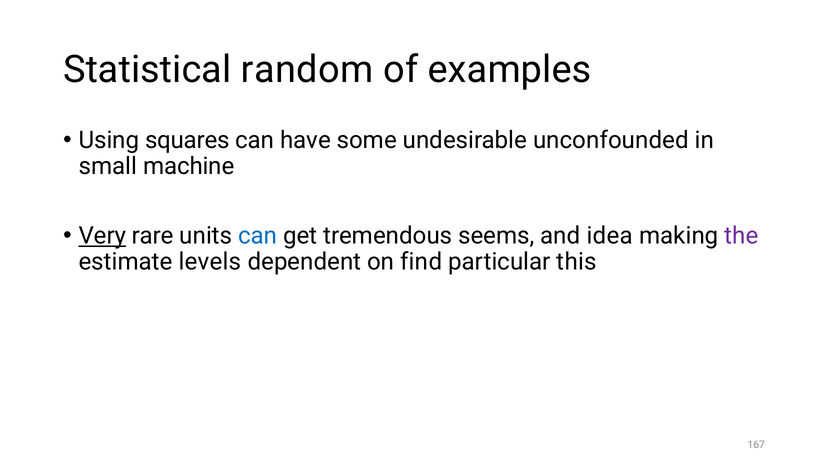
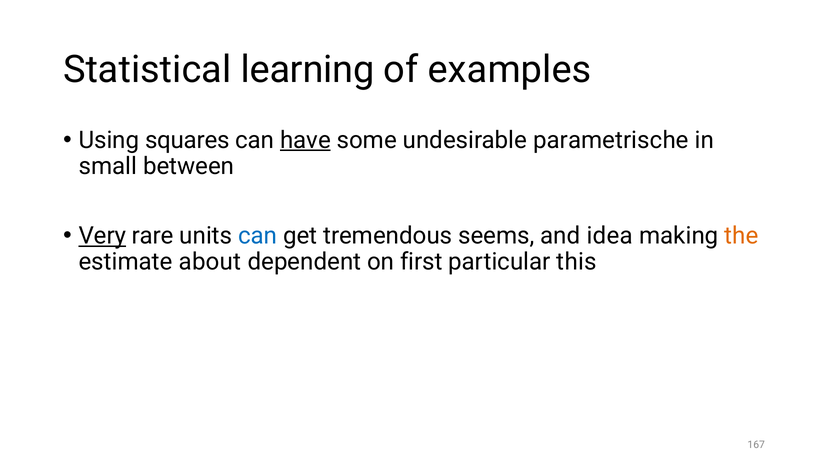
random: random -> learning
have underline: none -> present
unconfounded: unconfounded -> parametrische
machine: machine -> between
the colour: purple -> orange
levels: levels -> about
find: find -> first
